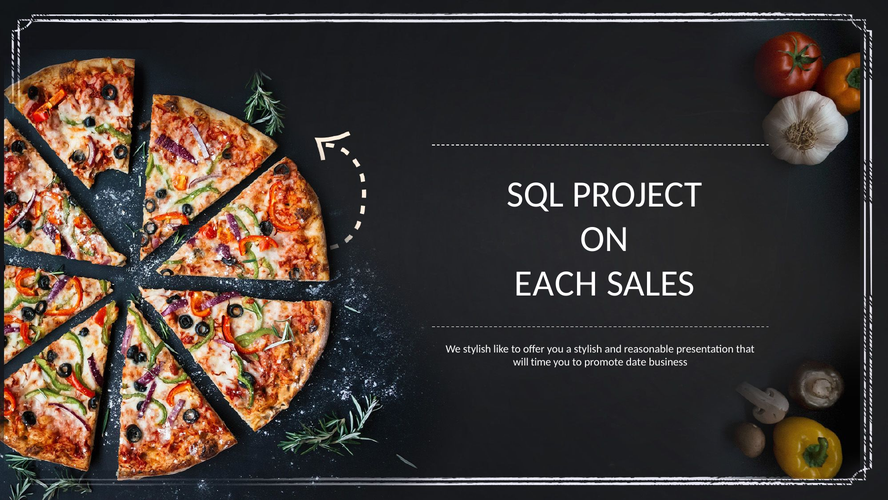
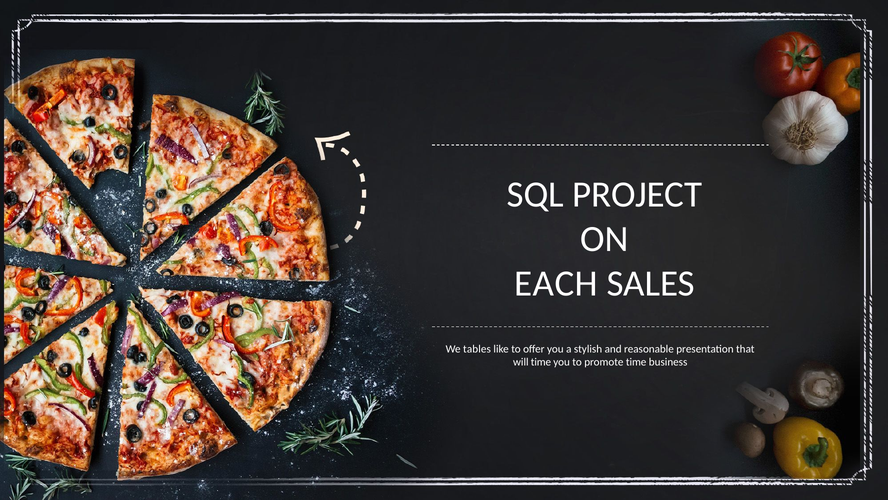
We stylish: stylish -> tables
promote date: date -> time
